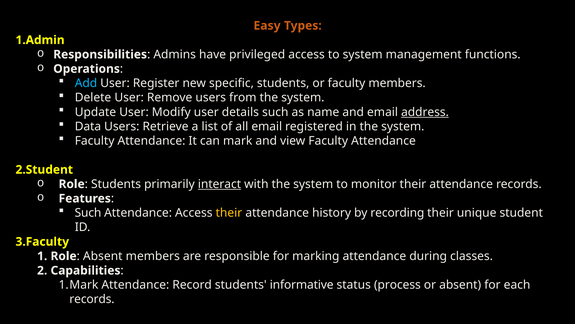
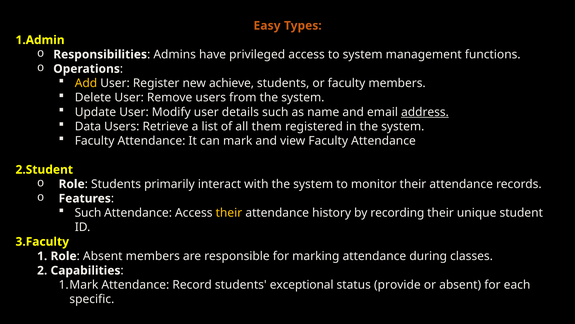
Add colour: light blue -> yellow
specific: specific -> achieve
all email: email -> them
interact underline: present -> none
informative: informative -> exceptional
process: process -> provide
records at (92, 299): records -> specific
